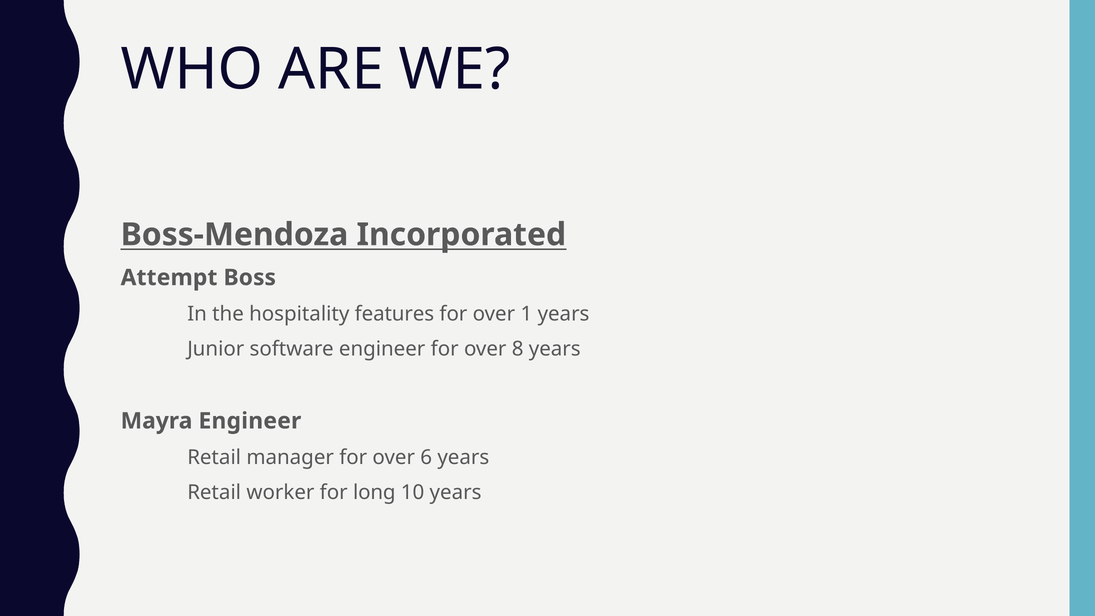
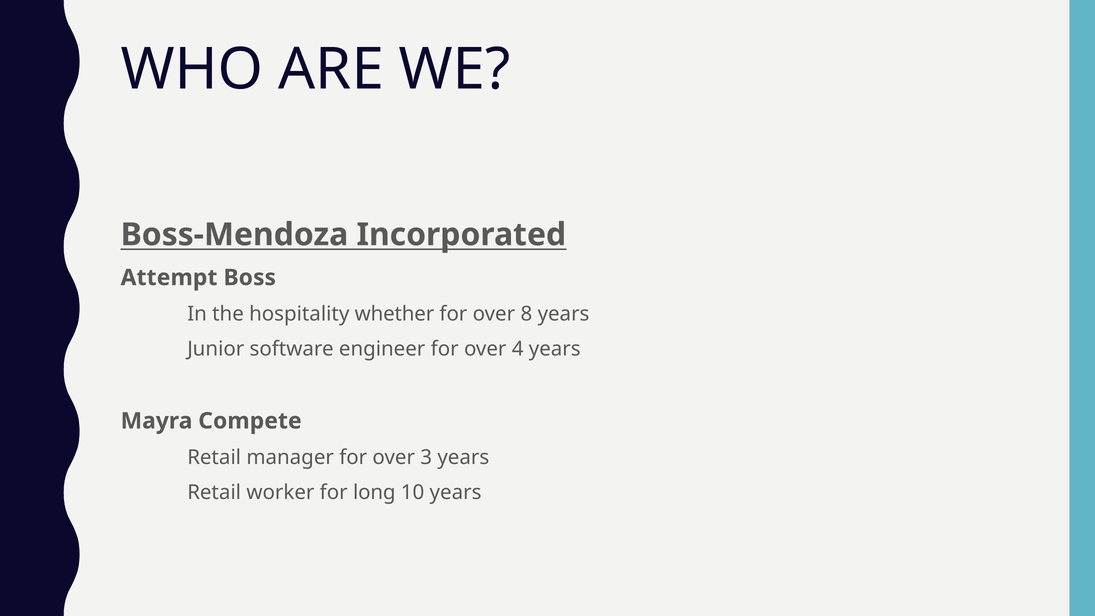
features: features -> whether
1: 1 -> 8
8: 8 -> 4
Mayra Engineer: Engineer -> Compete
6: 6 -> 3
